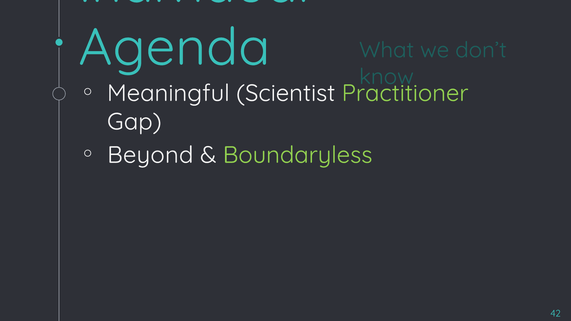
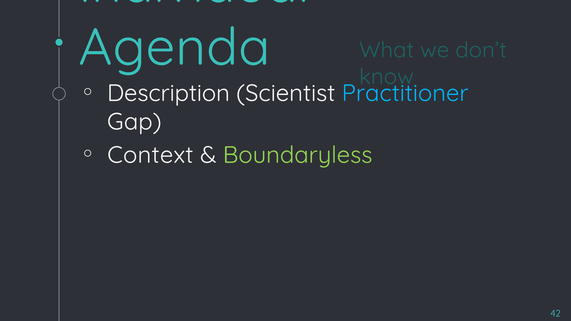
Meaningful: Meaningful -> Description
Practitioner colour: light green -> light blue
Beyond: Beyond -> Context
